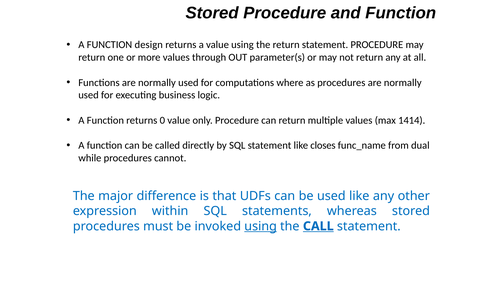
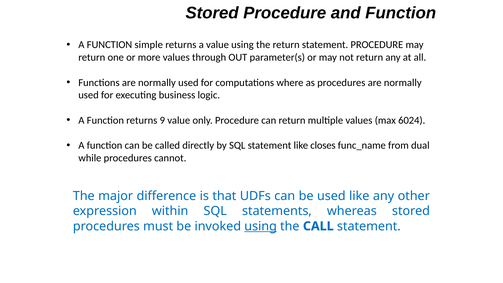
design: design -> simple
0: 0 -> 9
1414: 1414 -> 6024
CALL underline: present -> none
